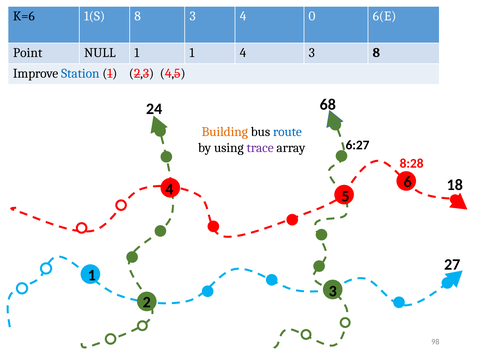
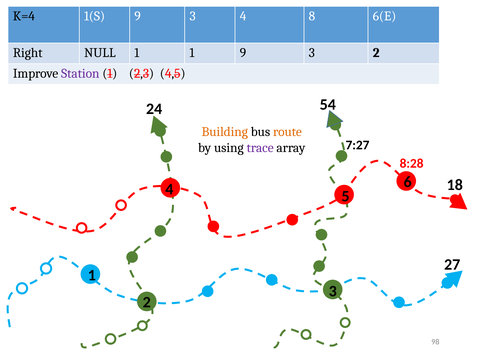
K=6: K=6 -> K=4
1(S 8: 8 -> 9
0: 0 -> 8
Point: Point -> Right
1 4: 4 -> 9
3 8: 8 -> 2
Station colour: blue -> purple
68: 68 -> 54
route colour: blue -> orange
6:27: 6:27 -> 7:27
